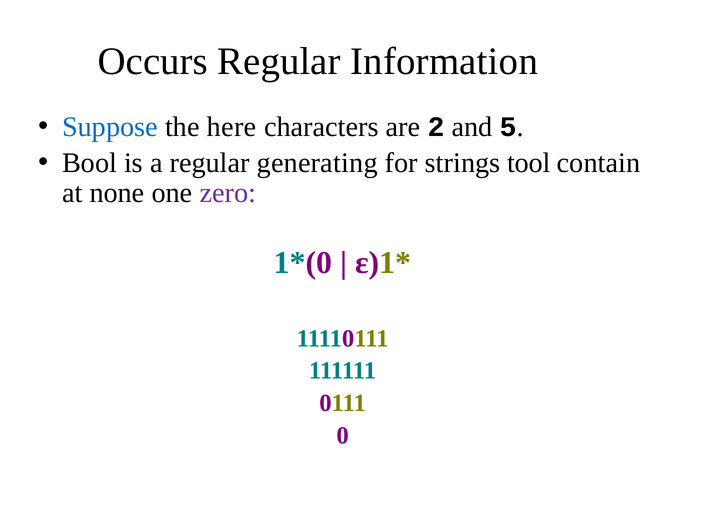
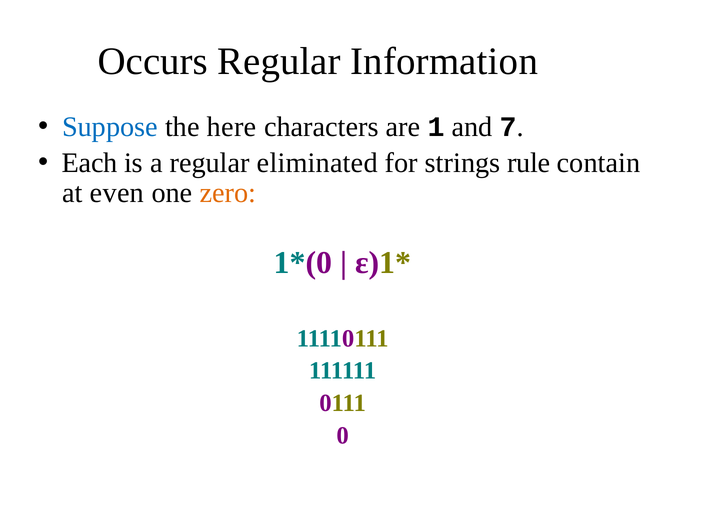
2: 2 -> 1
5: 5 -> 7
Bool: Bool -> Each
generating: generating -> eliminated
tool: tool -> rule
none: none -> even
zero colour: purple -> orange
